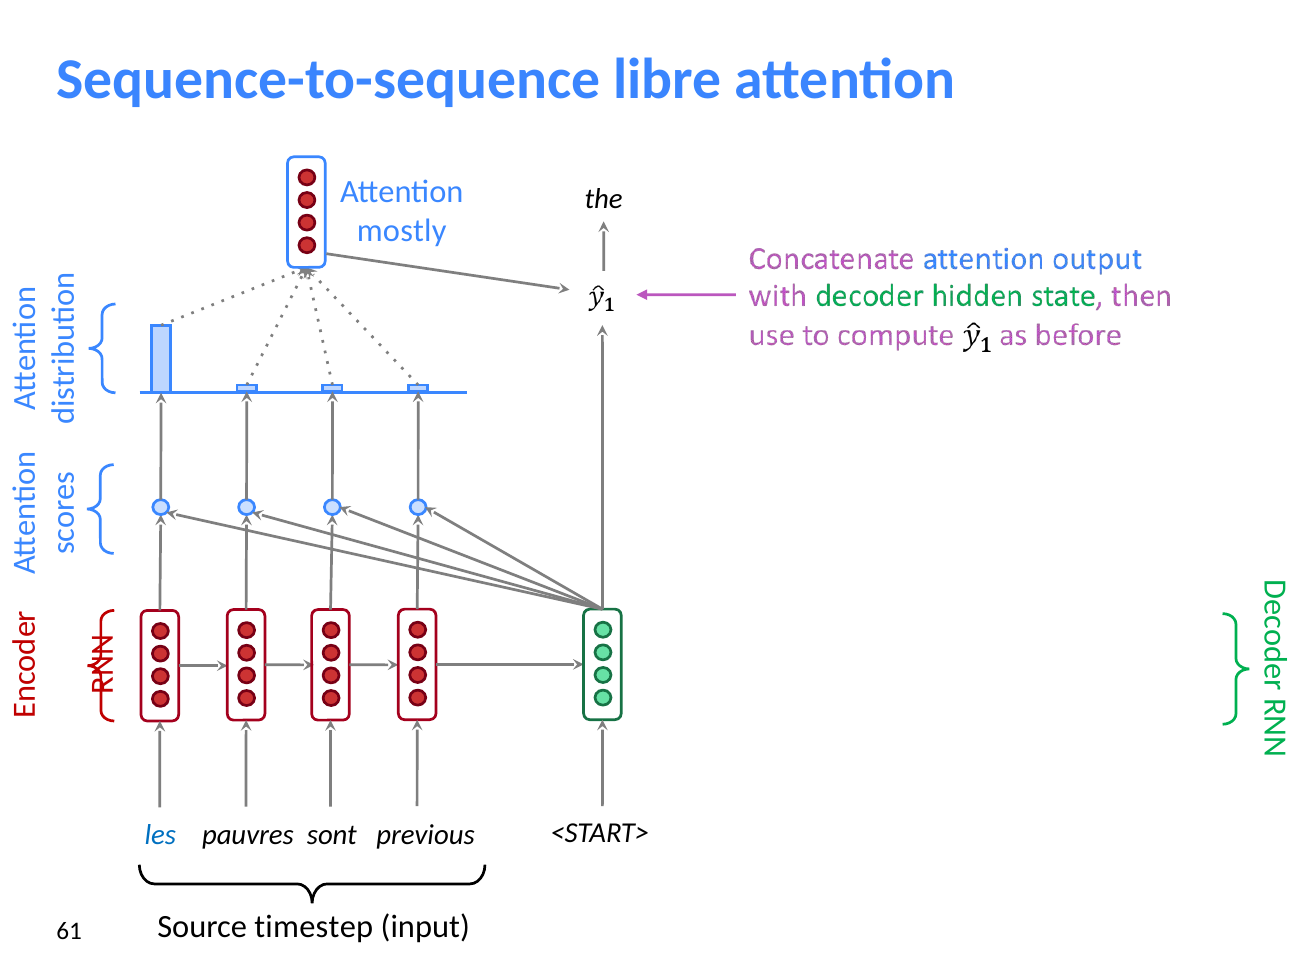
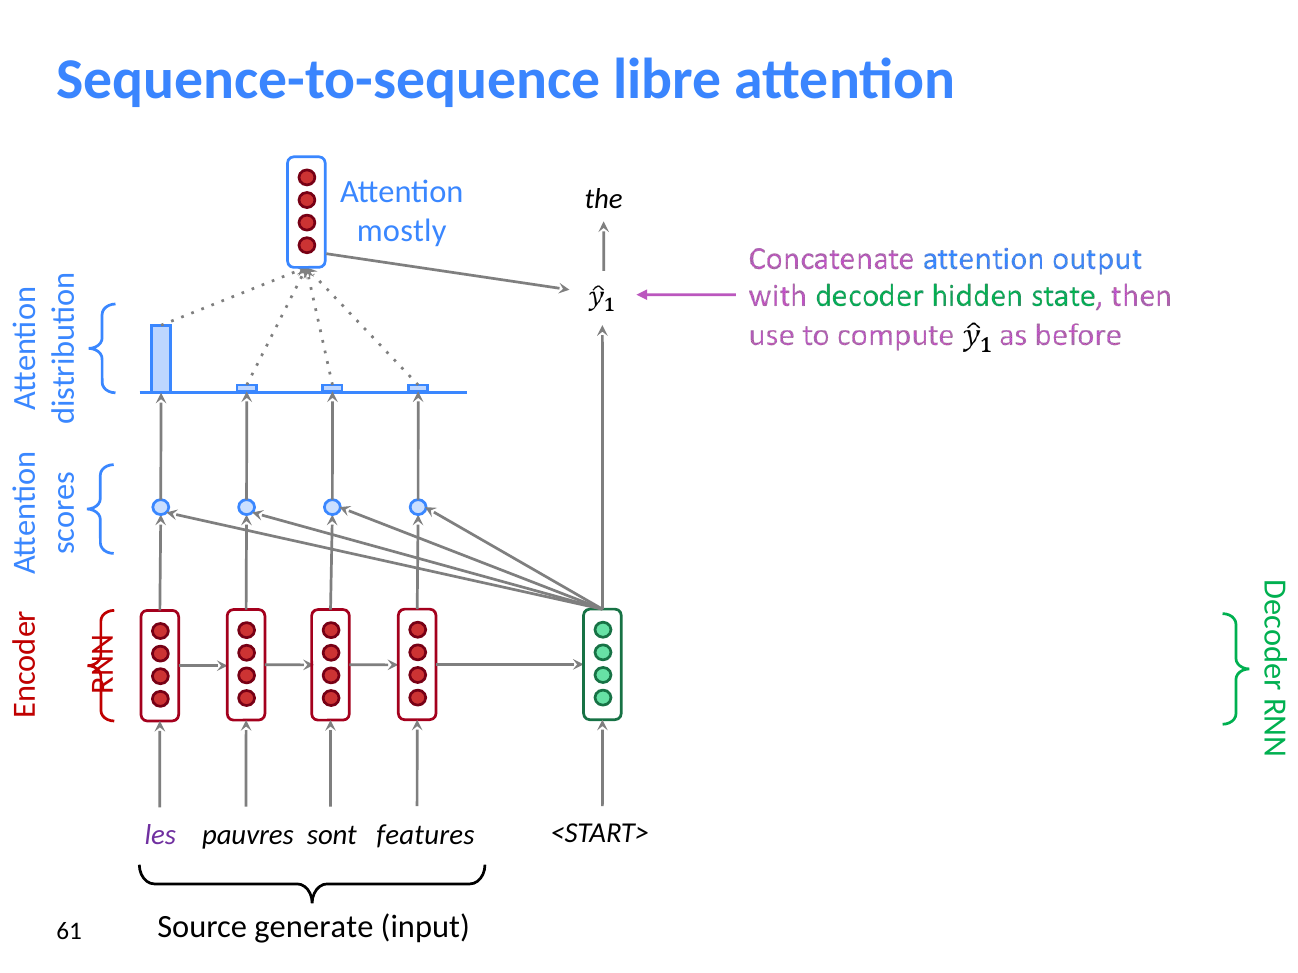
les colour: blue -> purple
previous: previous -> features
timestep: timestep -> generate
